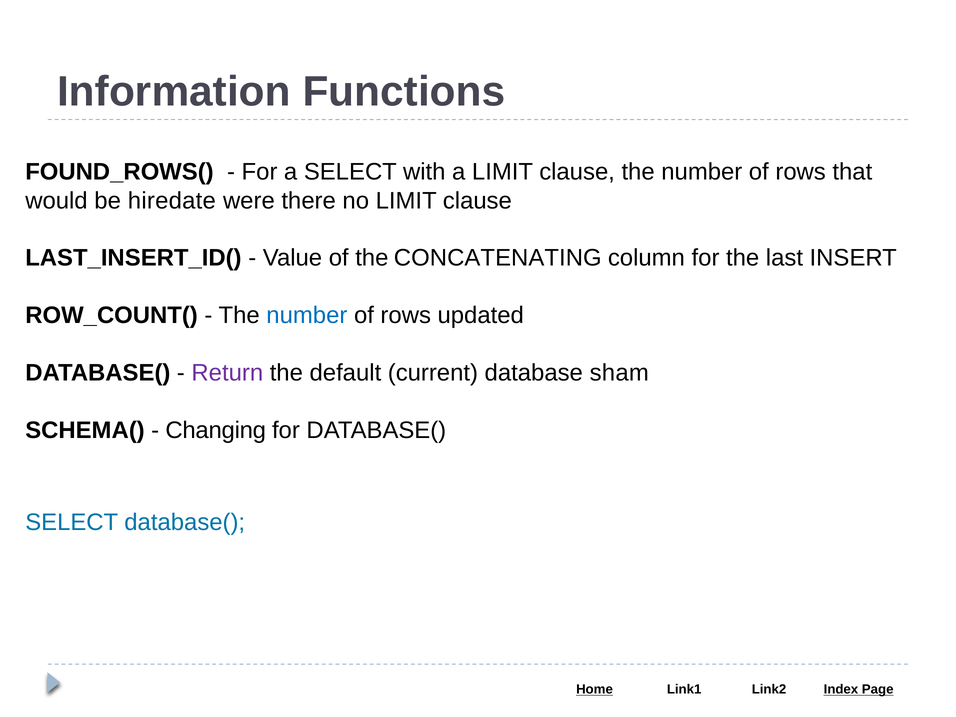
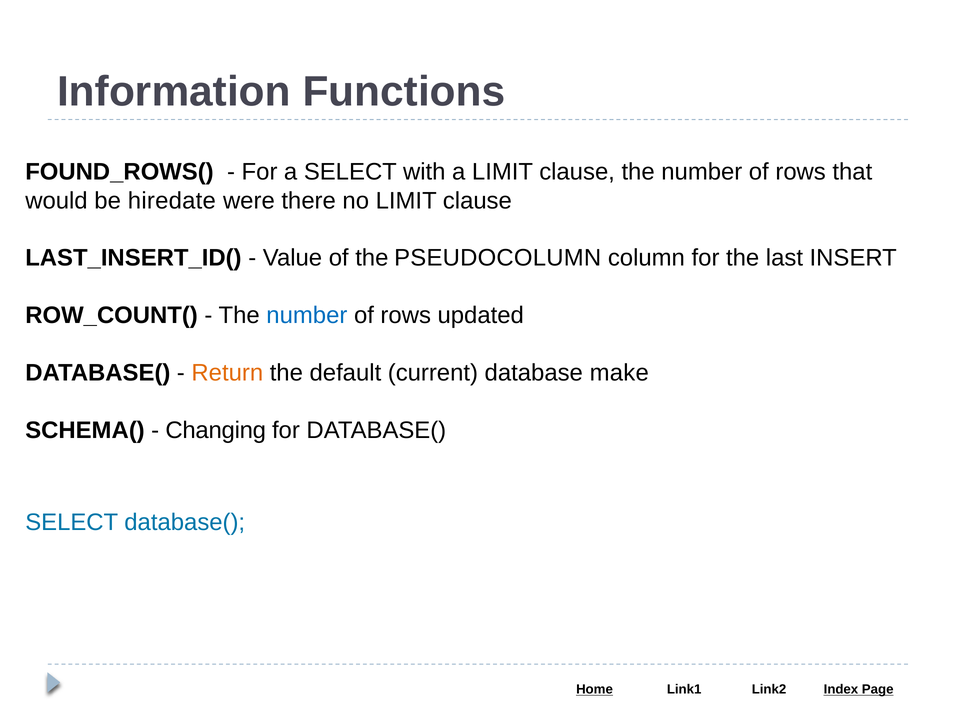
CONCATENATING: CONCATENATING -> PSEUDOCOLUMN
Return colour: purple -> orange
sham: sham -> make
